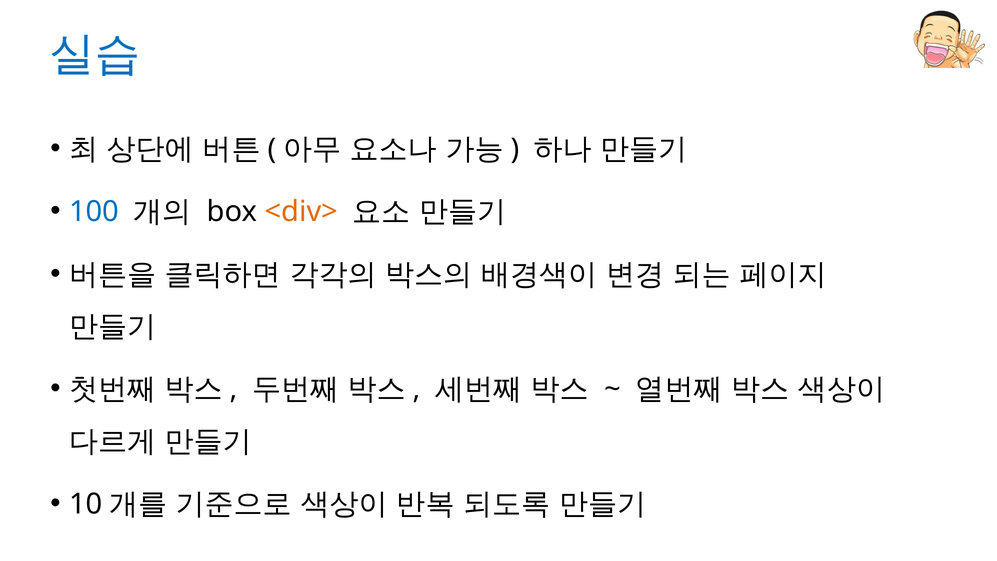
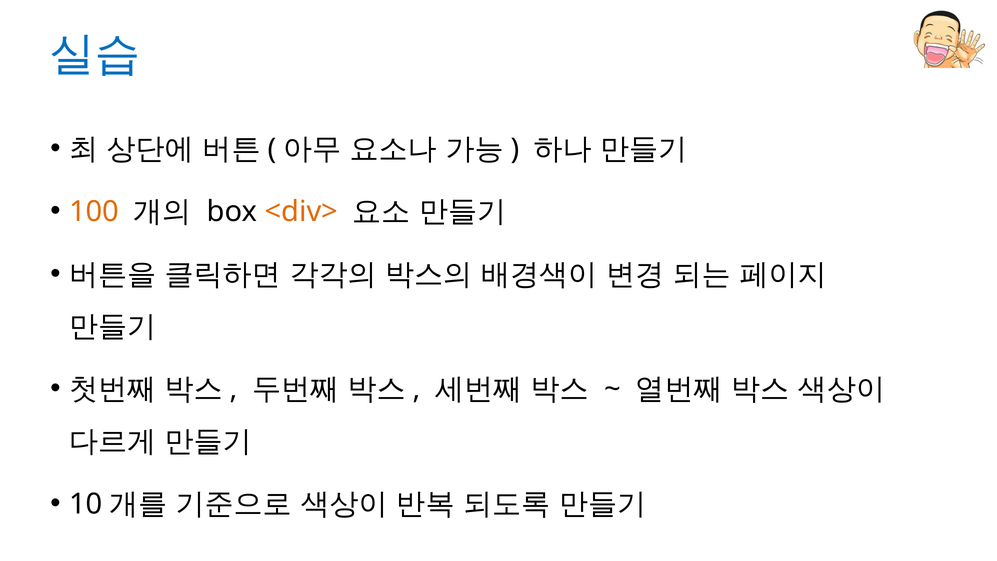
100 colour: blue -> orange
